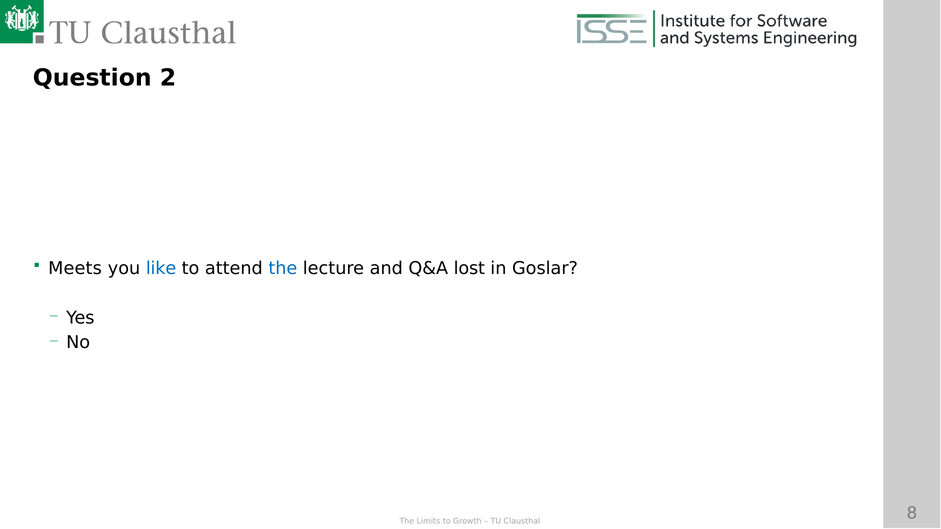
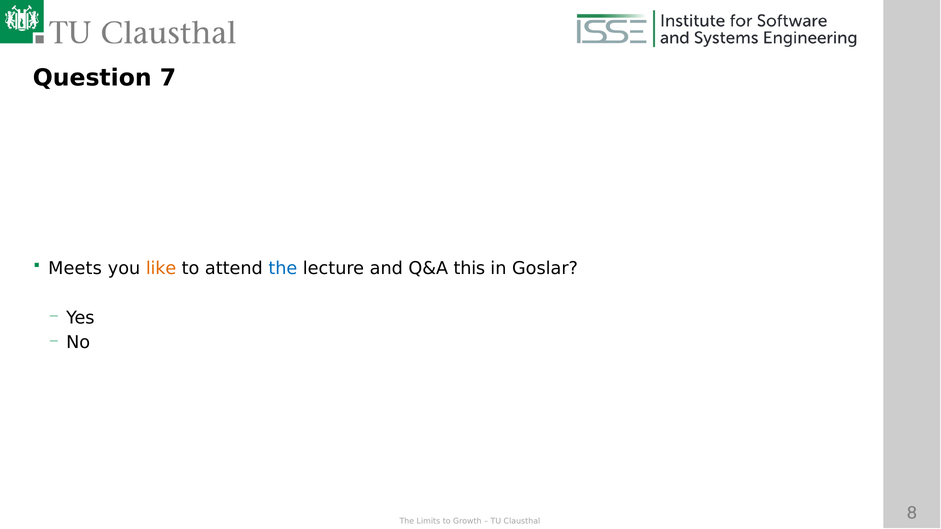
2: 2 -> 7
like colour: blue -> orange
lost: lost -> this
